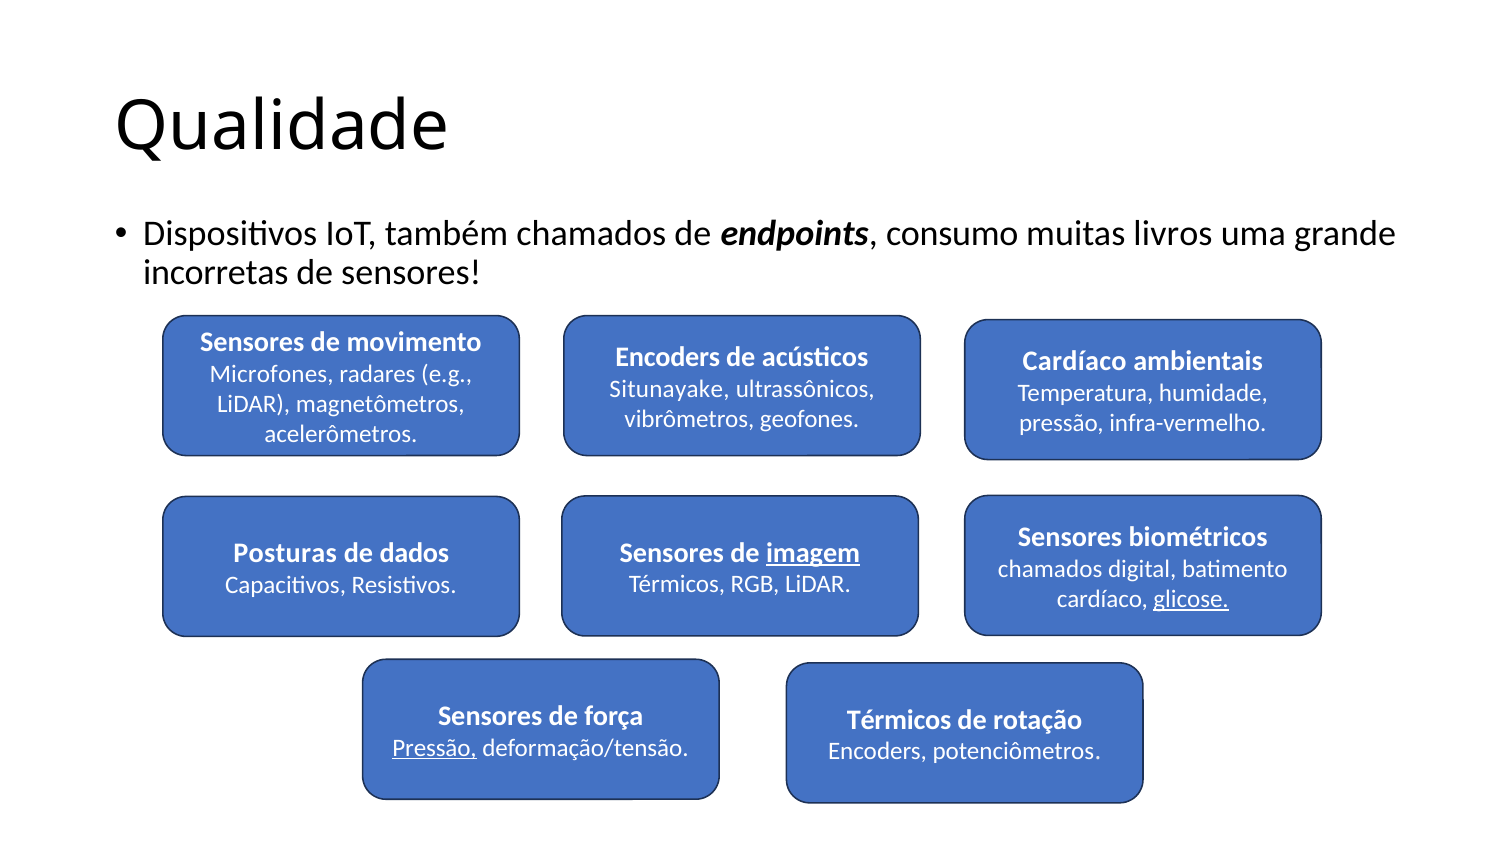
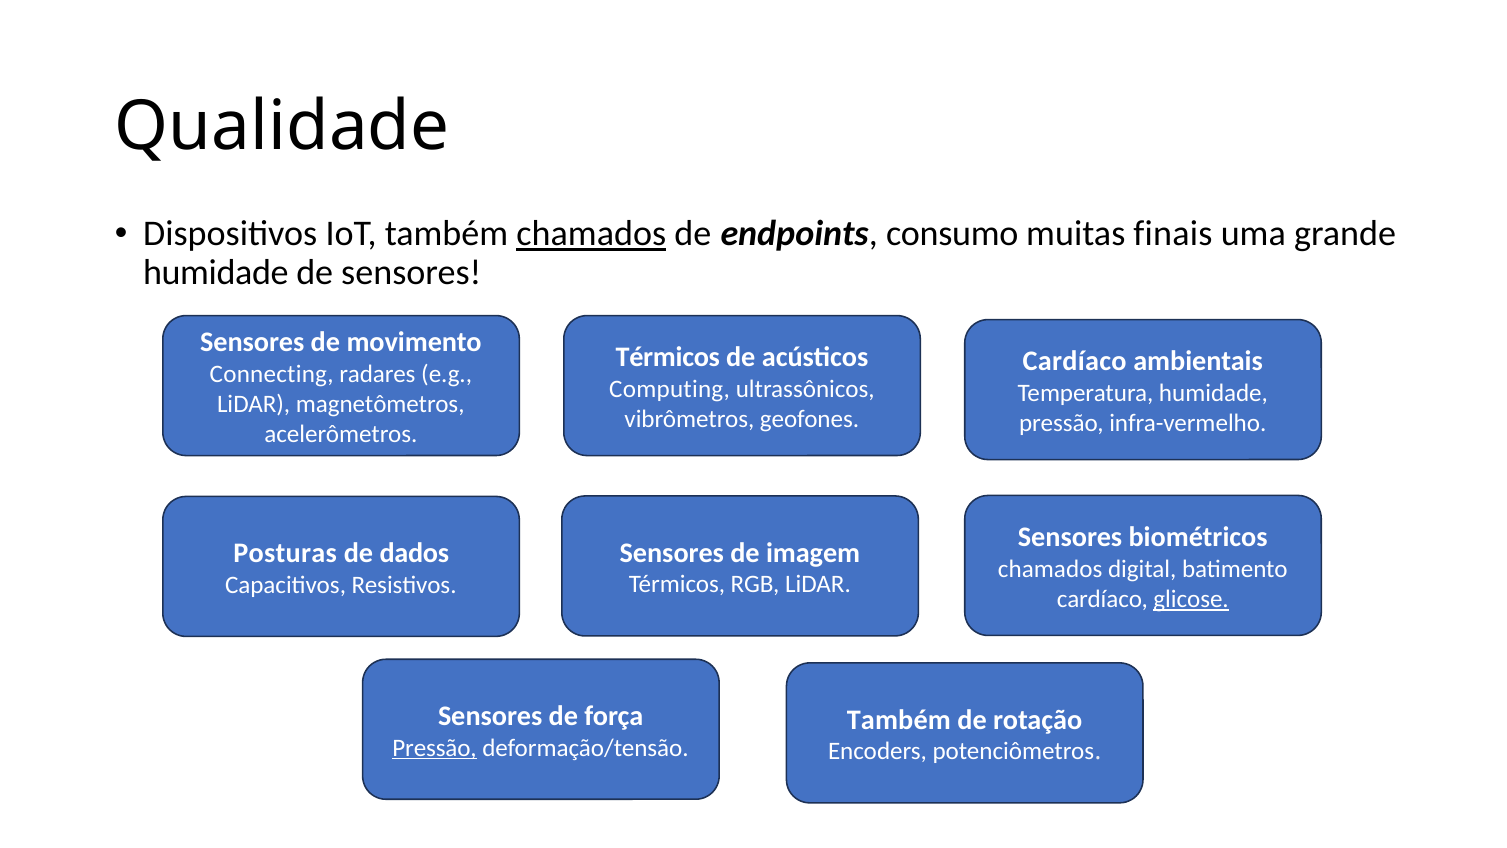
chamados at (591, 234) underline: none -> present
livros: livros -> finais
incorretas at (216, 273): incorretas -> humidade
Encoders at (668, 357): Encoders -> Térmicos
Microfones: Microfones -> Connecting
Situnayake: Situnayake -> Computing
imagem underline: present -> none
Térmicos at (899, 719): Térmicos -> Também
